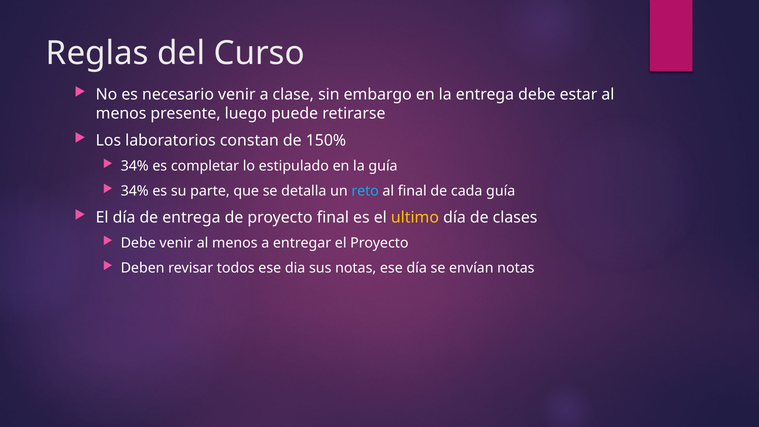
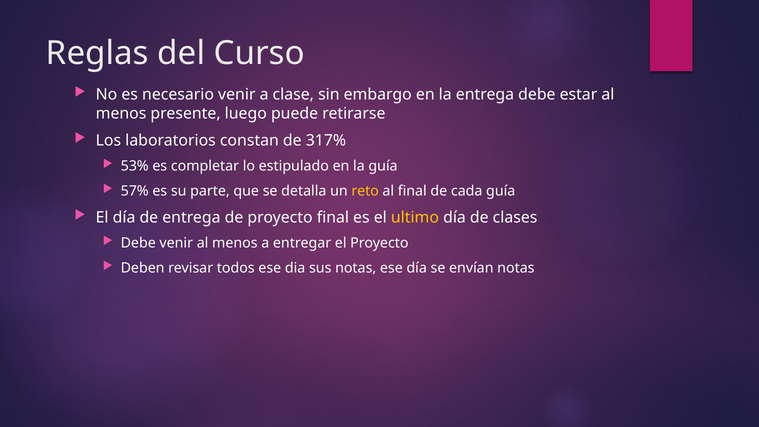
150%: 150% -> 317%
34% at (135, 166): 34% -> 53%
34% at (135, 191): 34% -> 57%
reto colour: light blue -> yellow
